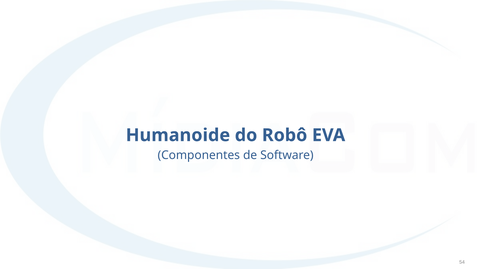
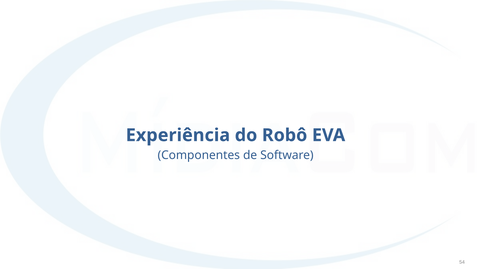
Humanoide: Humanoide -> Experiência
